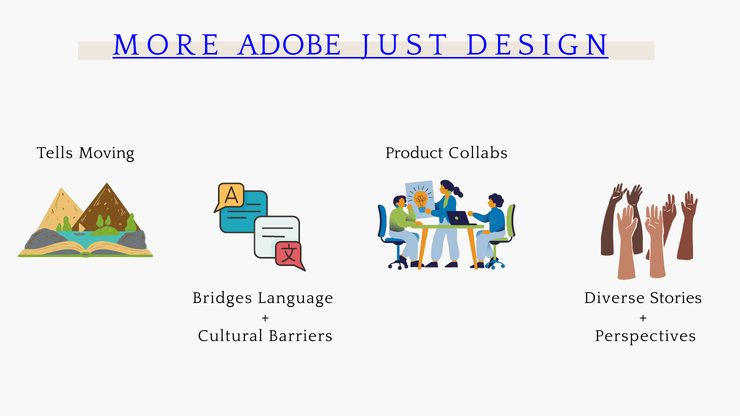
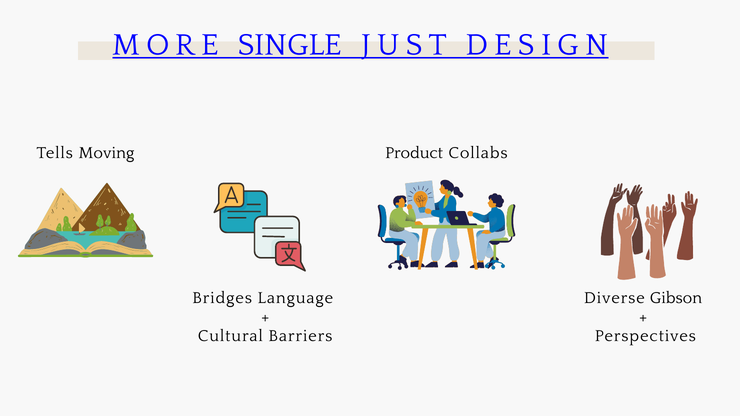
ADOBE: ADOBE -> SINGLE
Stories: Stories -> Gibson
